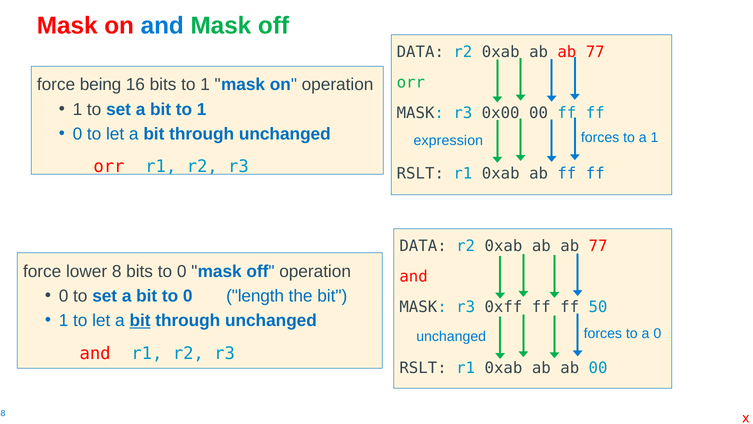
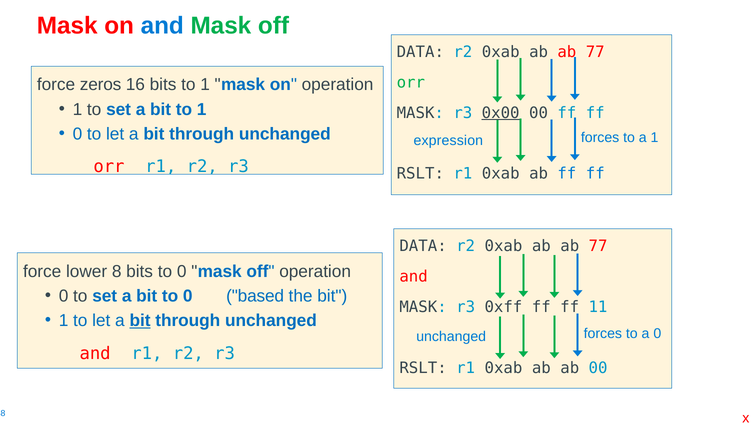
being: being -> zeros
0x00 underline: none -> present
length: length -> based
50: 50 -> 11
